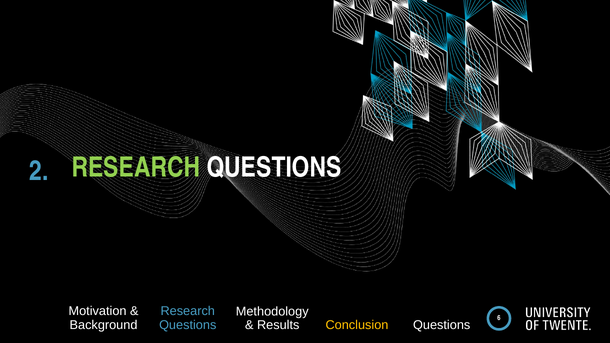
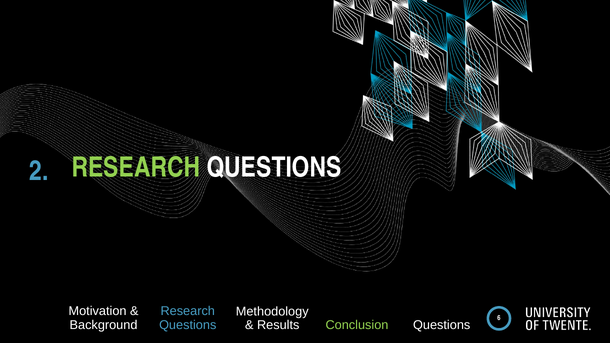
Conclusion colour: yellow -> light green
